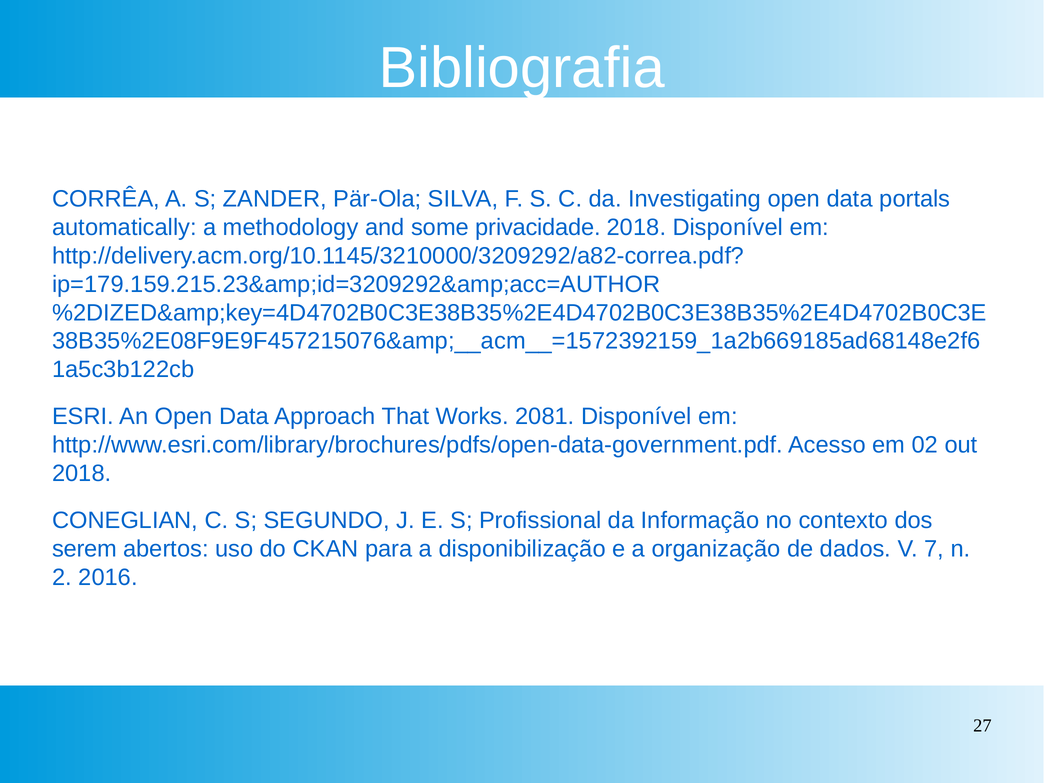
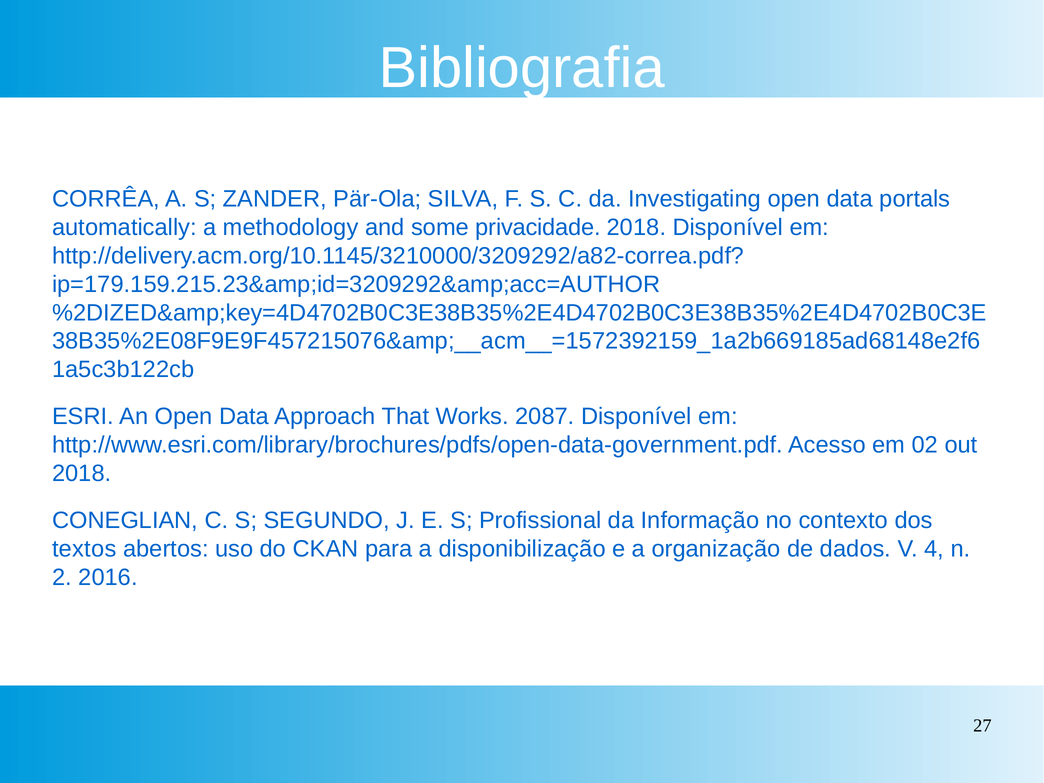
2081: 2081 -> 2087
serem: serem -> textos
7: 7 -> 4
